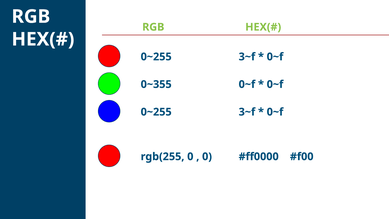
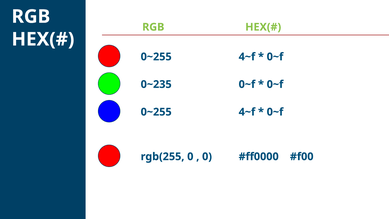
3~f at (247, 57): 3~f -> 4~f
0~355: 0~355 -> 0~235
3~f at (247, 112): 3~f -> 4~f
